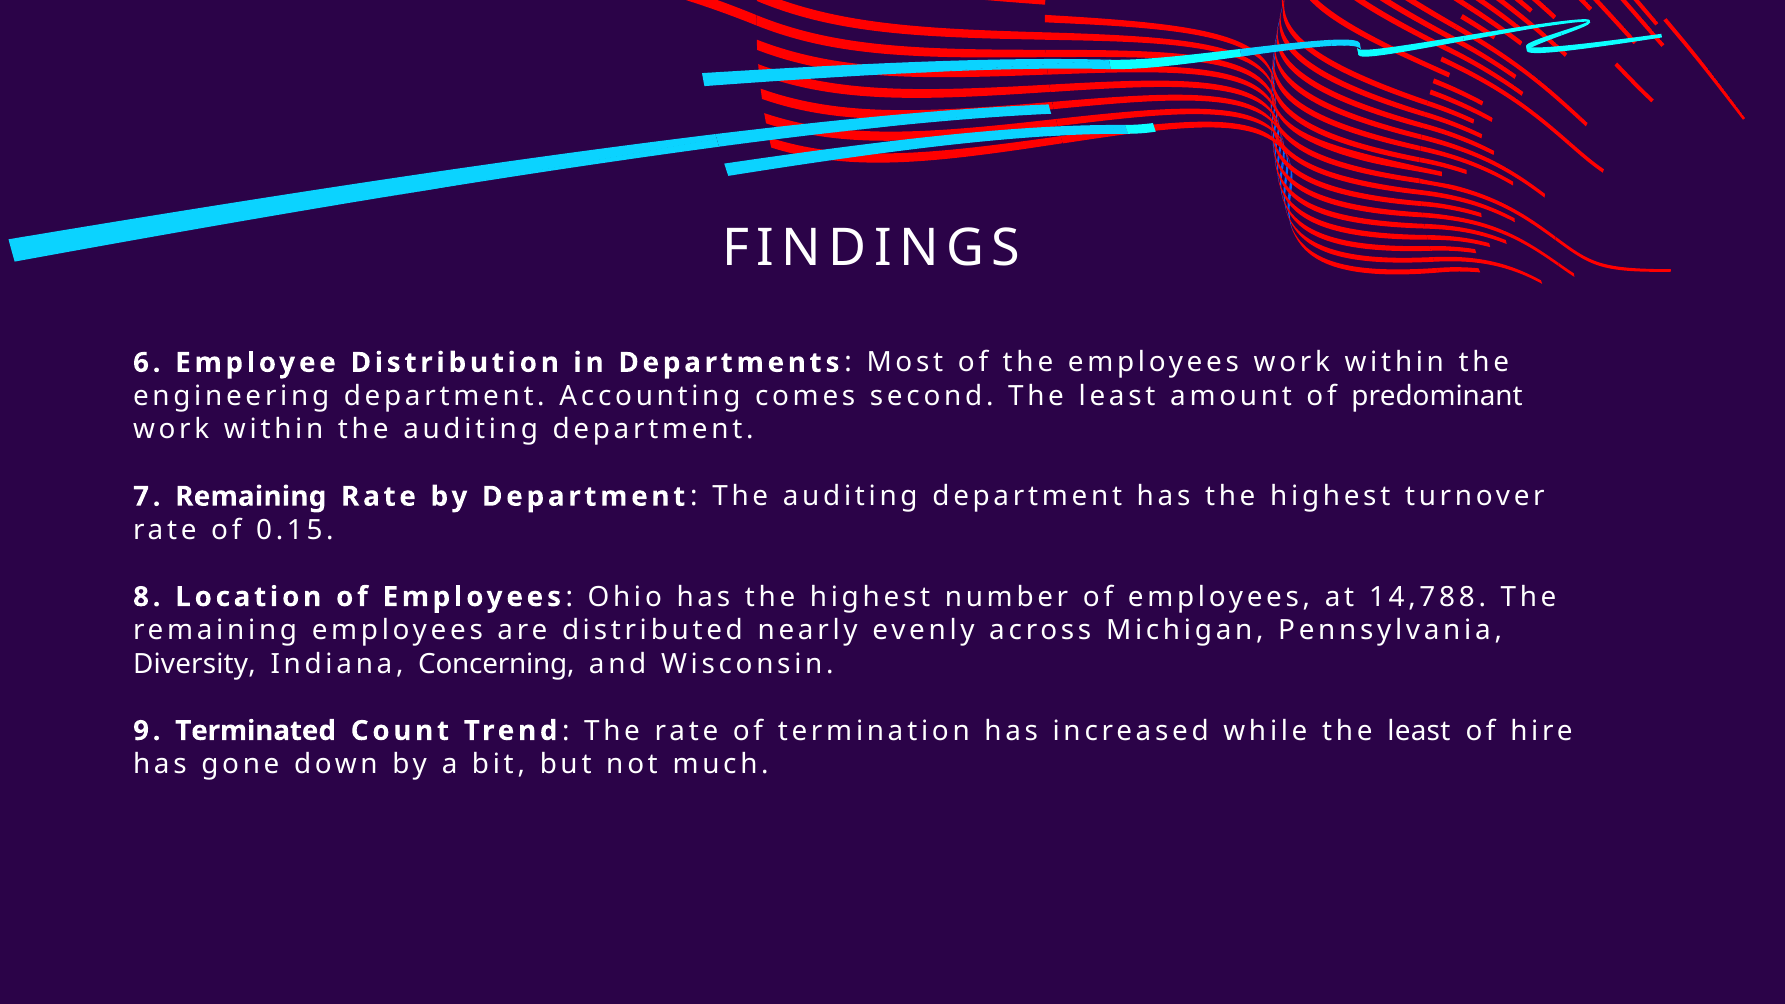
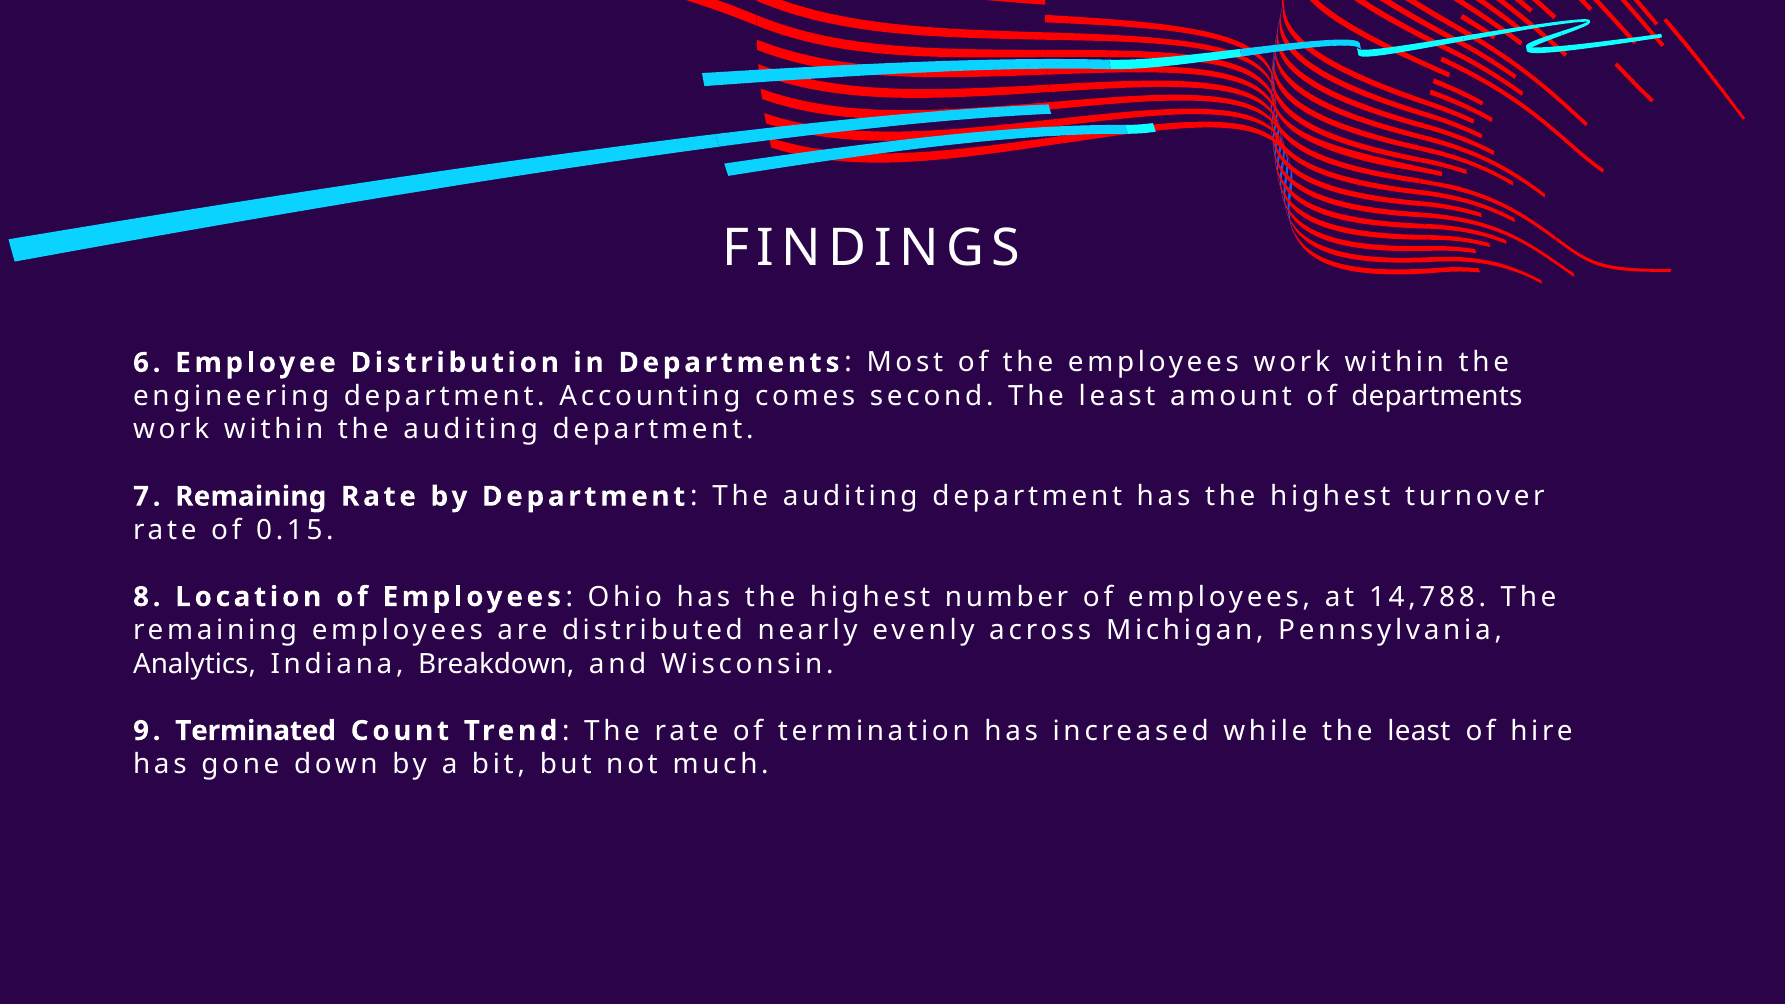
of predominant: predominant -> departments
Diversity: Diversity -> Analytics
Concerning: Concerning -> Breakdown
